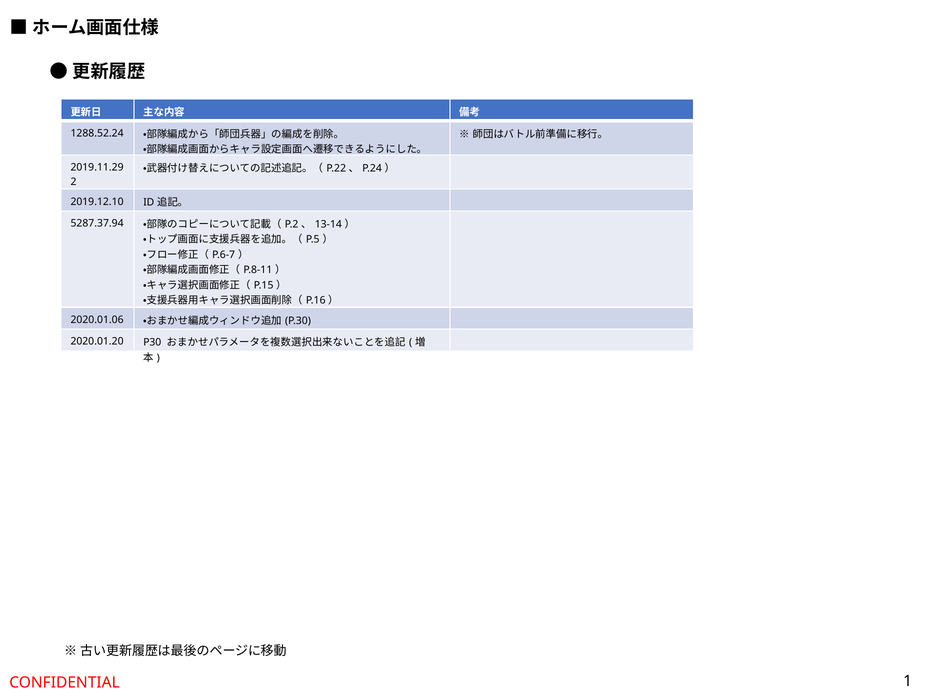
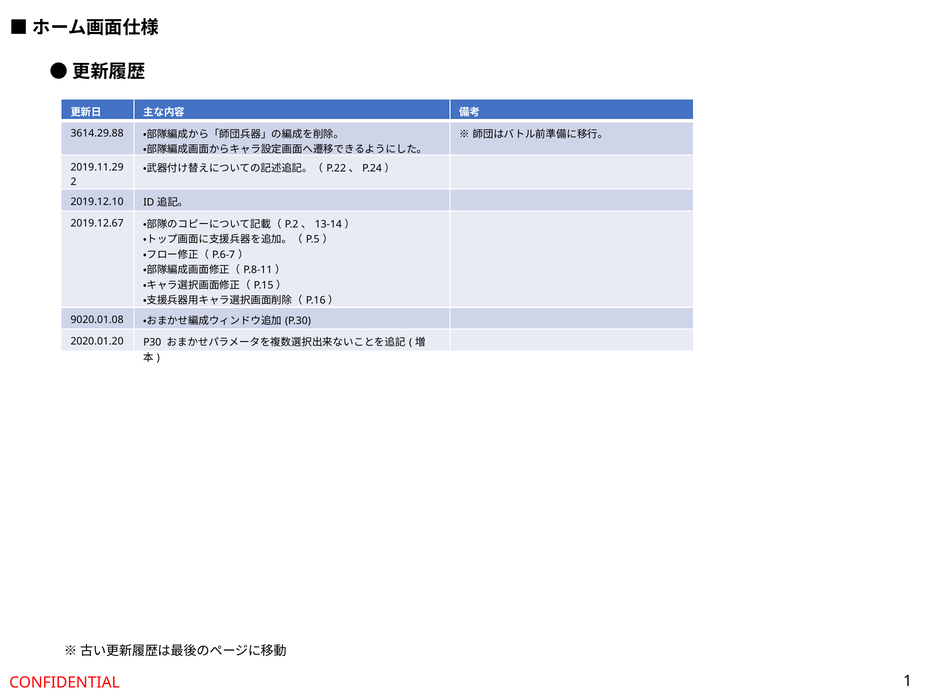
1288.52.24: 1288.52.24 -> 3614.29.88
5287.37.94: 5287.37.94 -> 2019.12.67
2020.01.06: 2020.01.06 -> 9020.01.08
